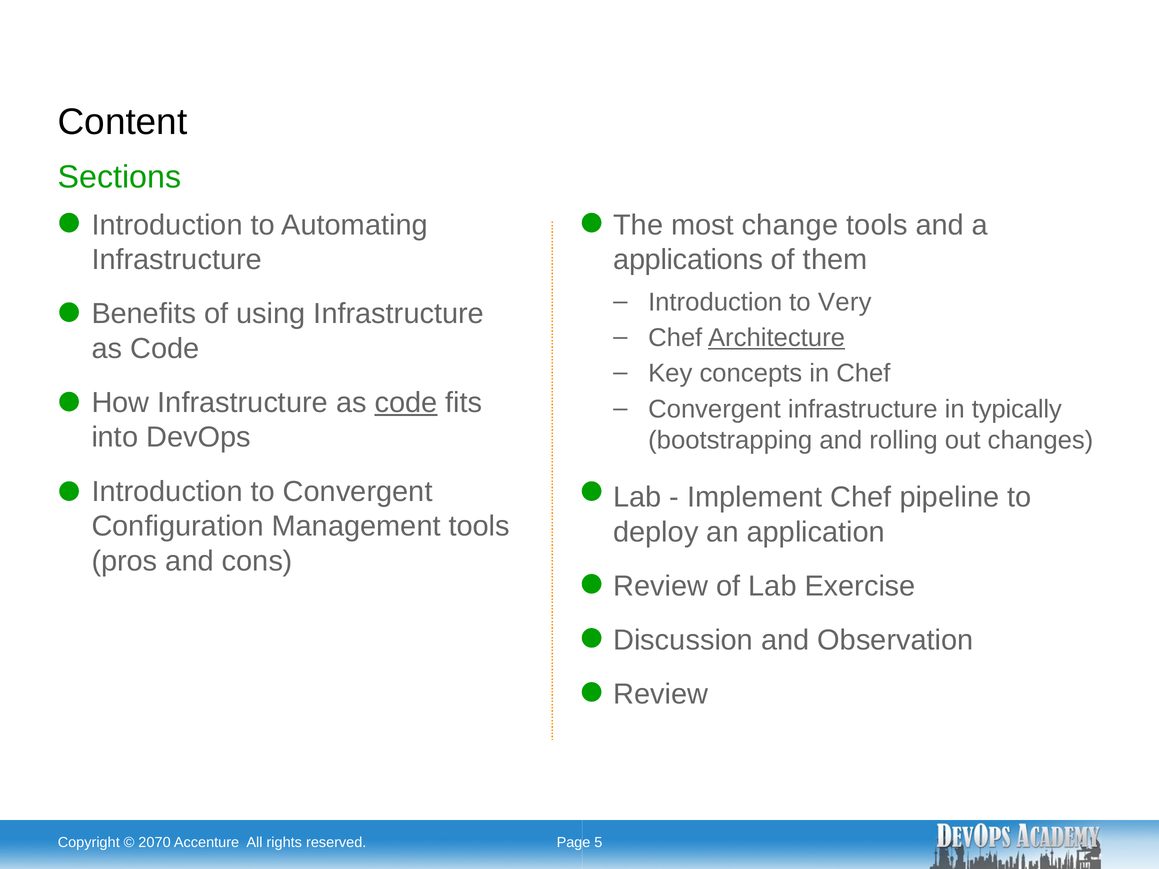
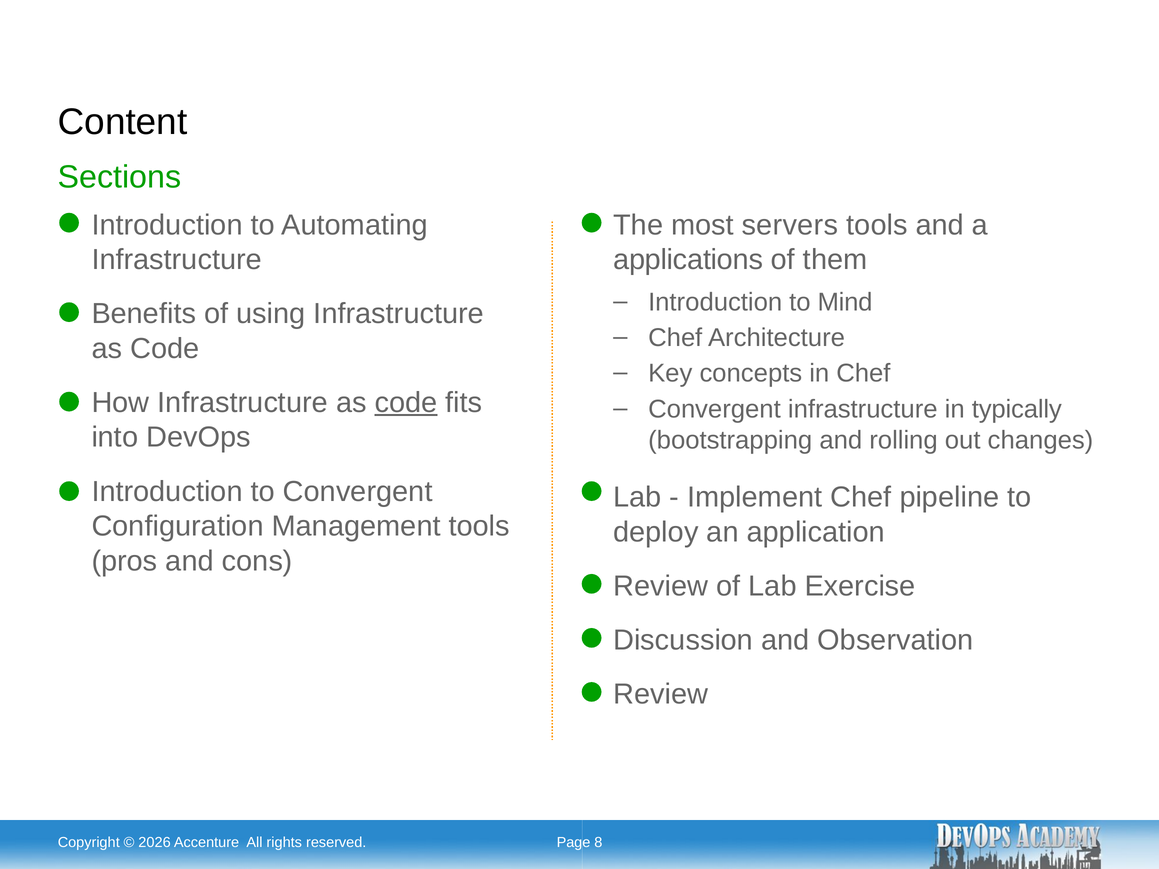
change: change -> servers
Very: Very -> Mind
Architecture underline: present -> none
2070: 2070 -> 2026
5: 5 -> 8
